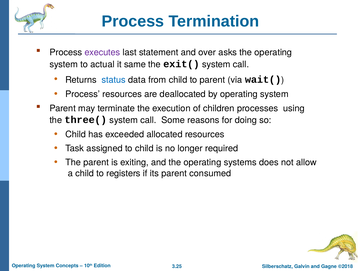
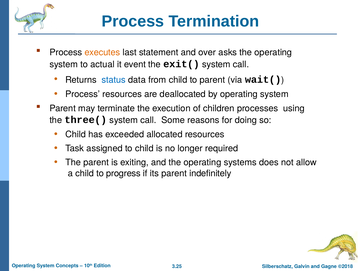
executes colour: purple -> orange
same: same -> event
registers: registers -> progress
consumed: consumed -> indefinitely
